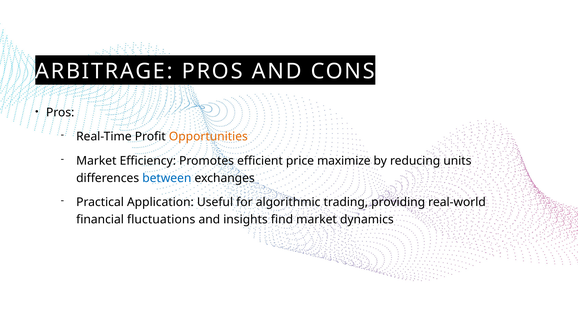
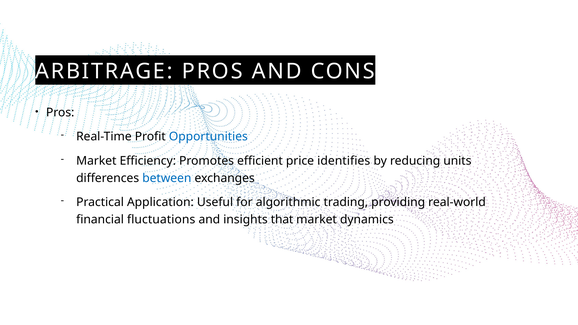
Opportunities colour: orange -> blue
maximize: maximize -> identifies
find: find -> that
